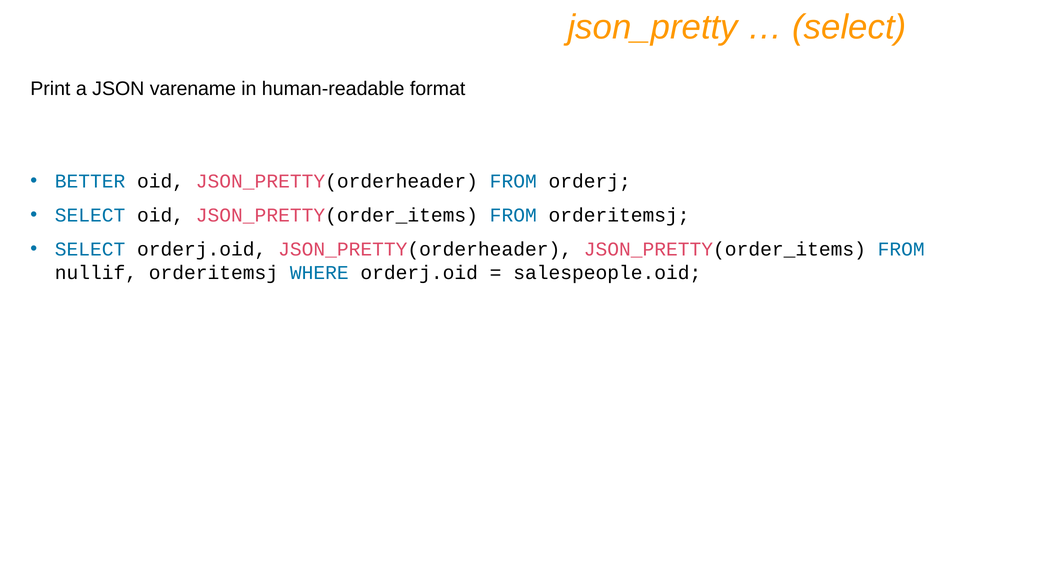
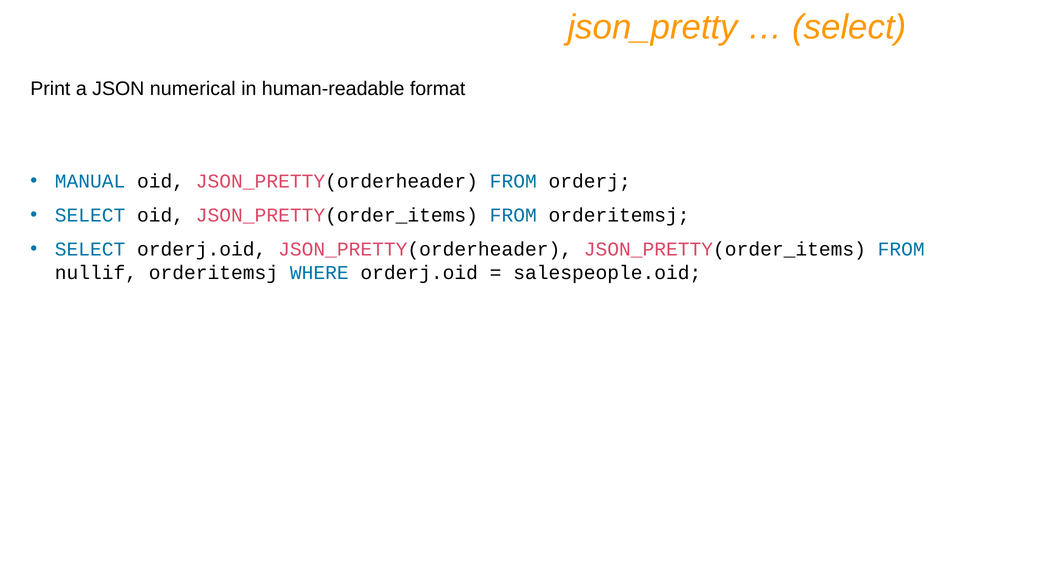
varename: varename -> numerical
BETTER: BETTER -> MANUAL
